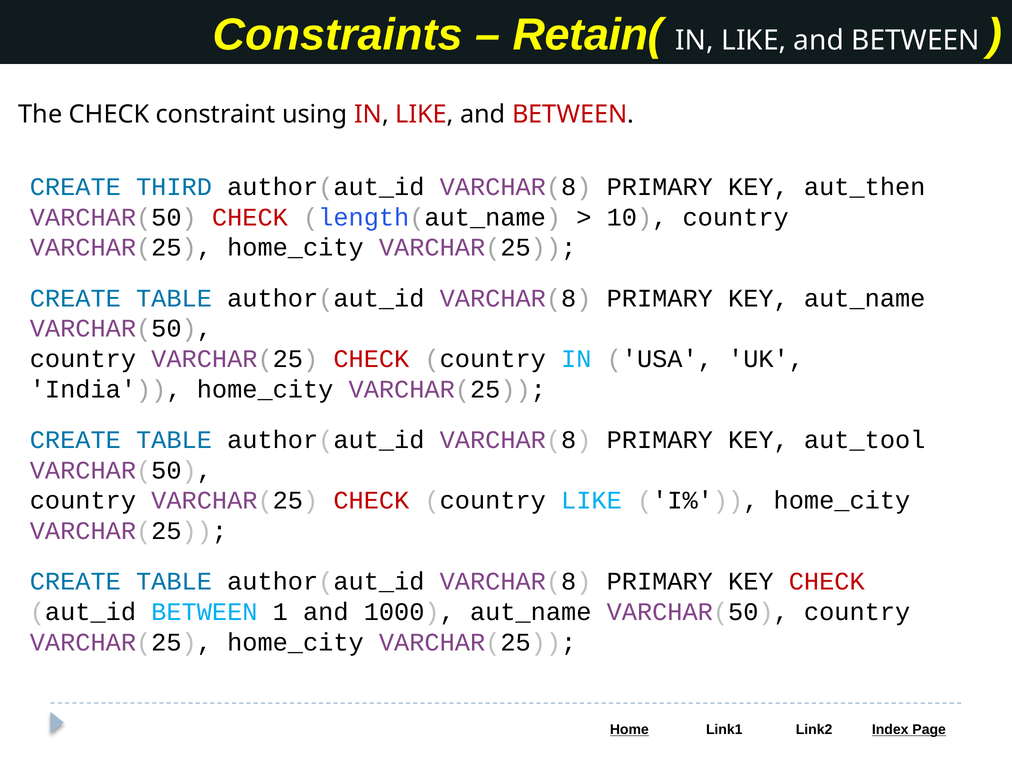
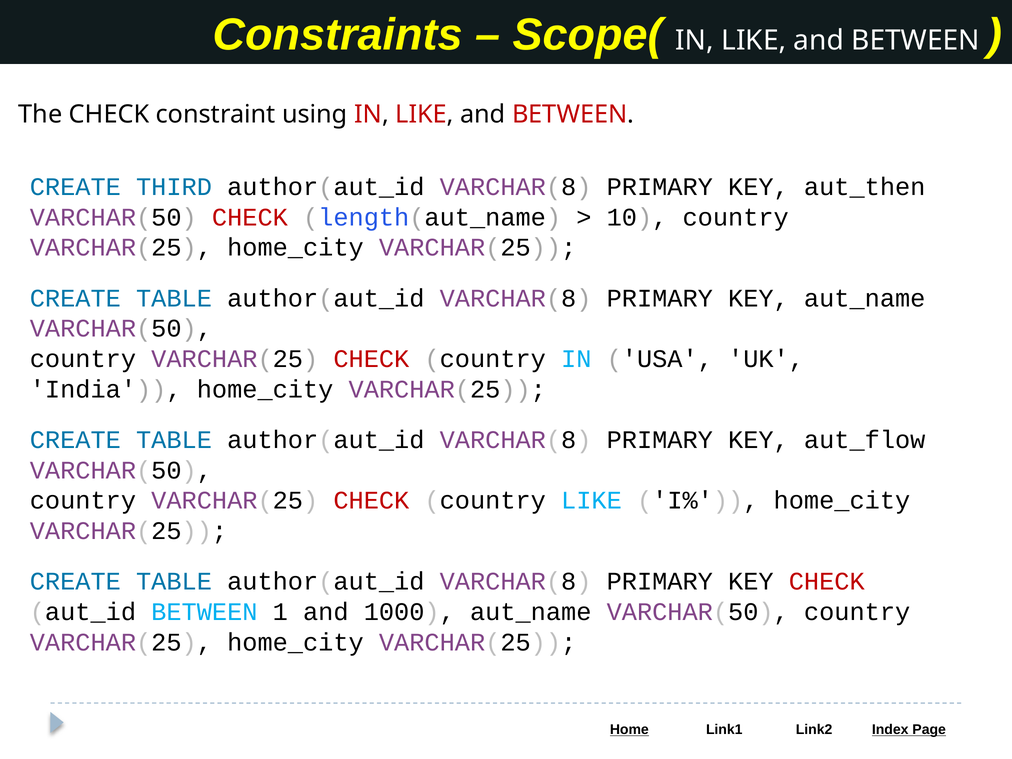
Retain(: Retain( -> Scope(
aut_tool: aut_tool -> aut_flow
